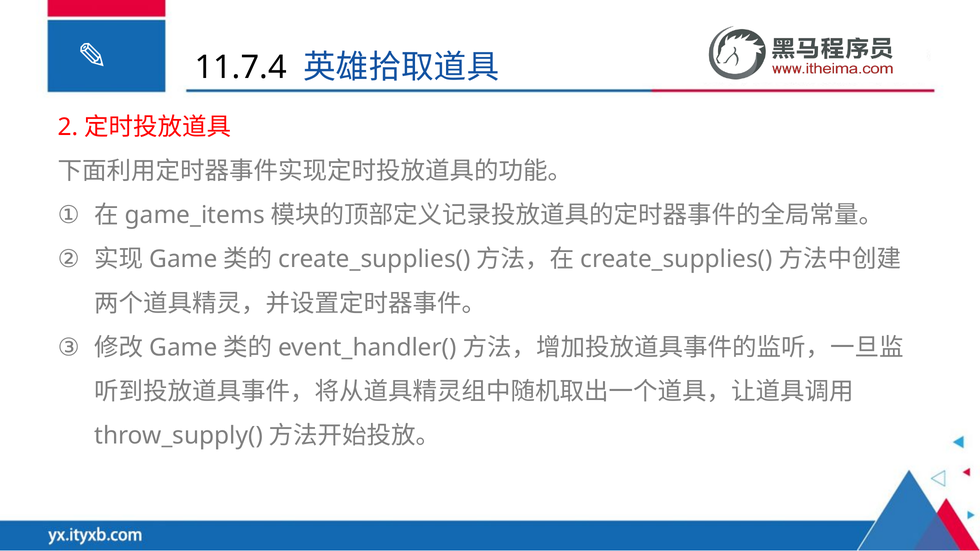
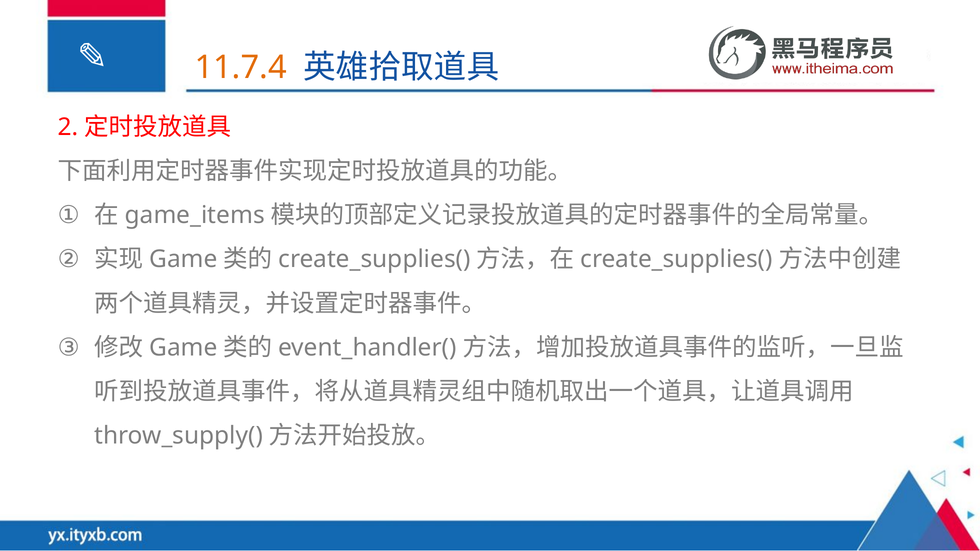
11.7.4 colour: black -> orange
